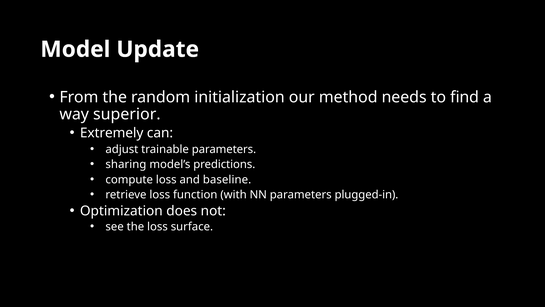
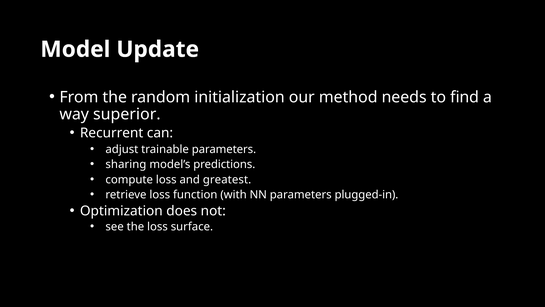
Extremely: Extremely -> Recurrent
baseline: baseline -> greatest
